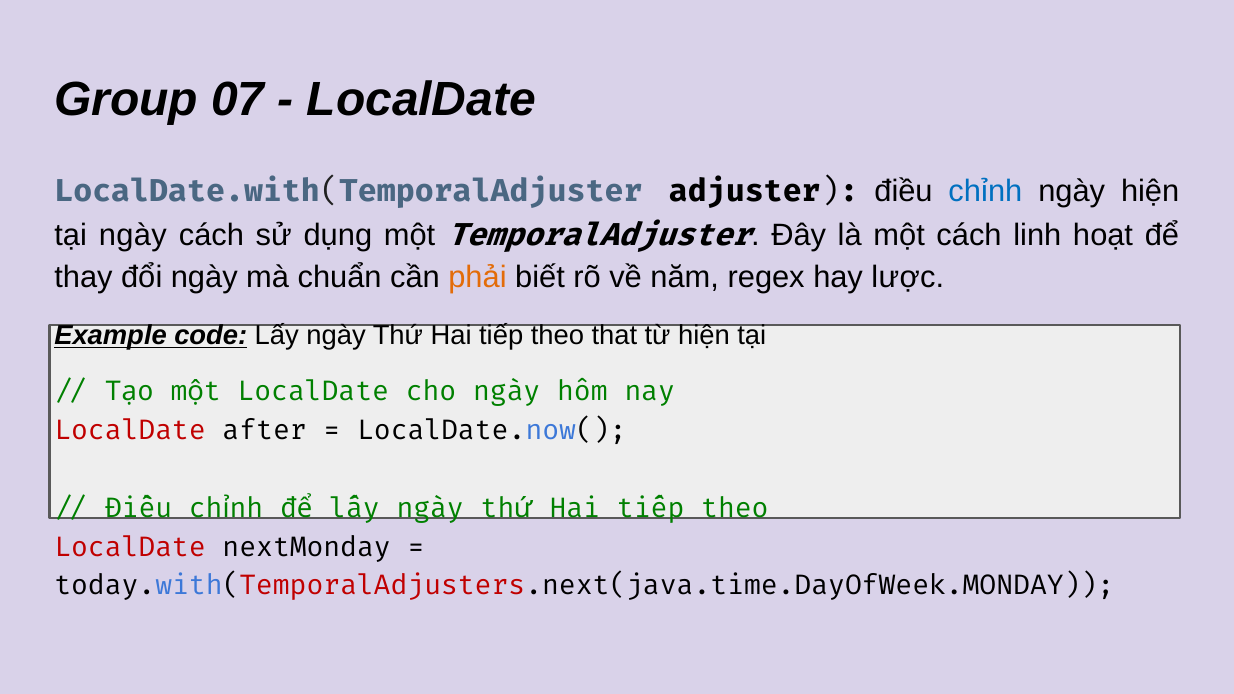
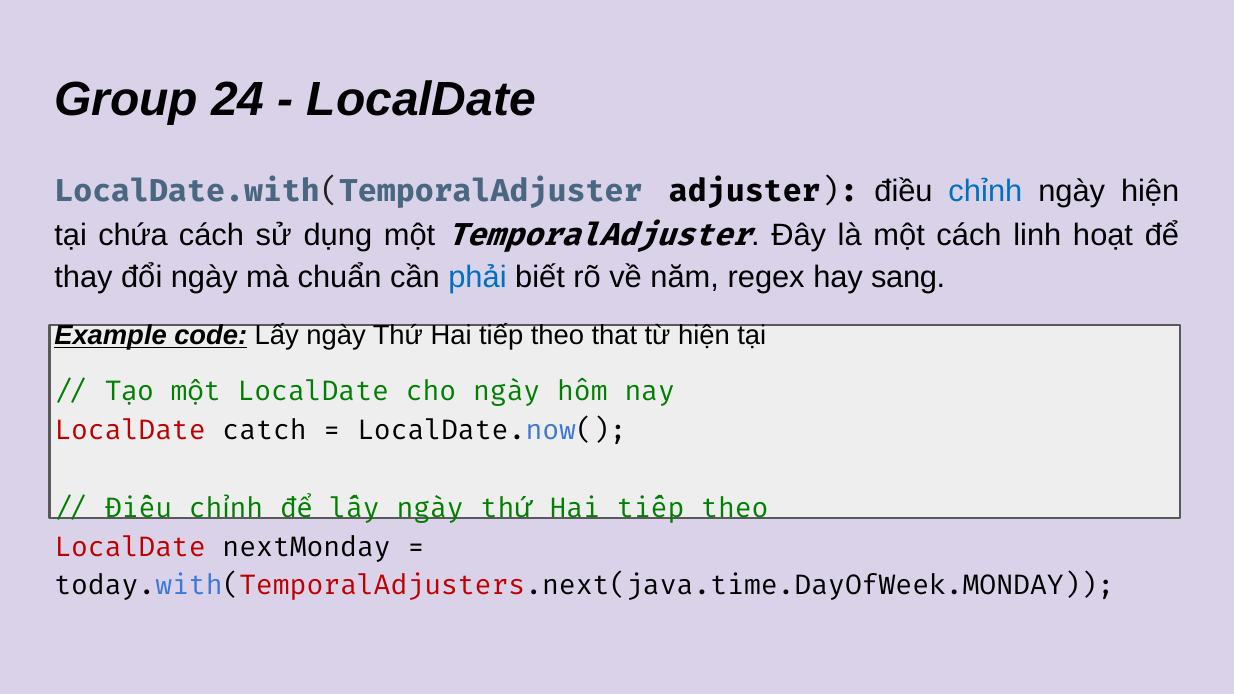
07: 07 -> 24
tại ngày: ngày -> chứa
phải colour: orange -> blue
lược: lược -> sang
after: after -> catch
